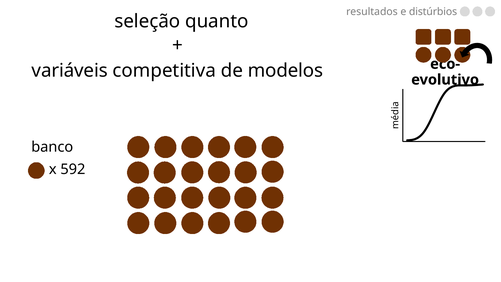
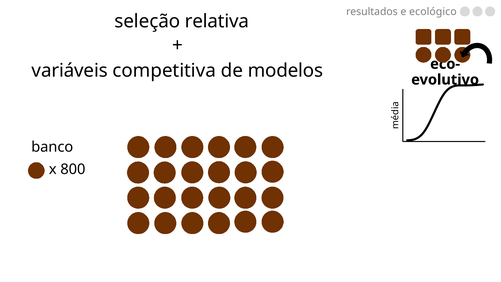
distúrbios: distúrbios -> ecológico
quanto: quanto -> relativa
592: 592 -> 800
